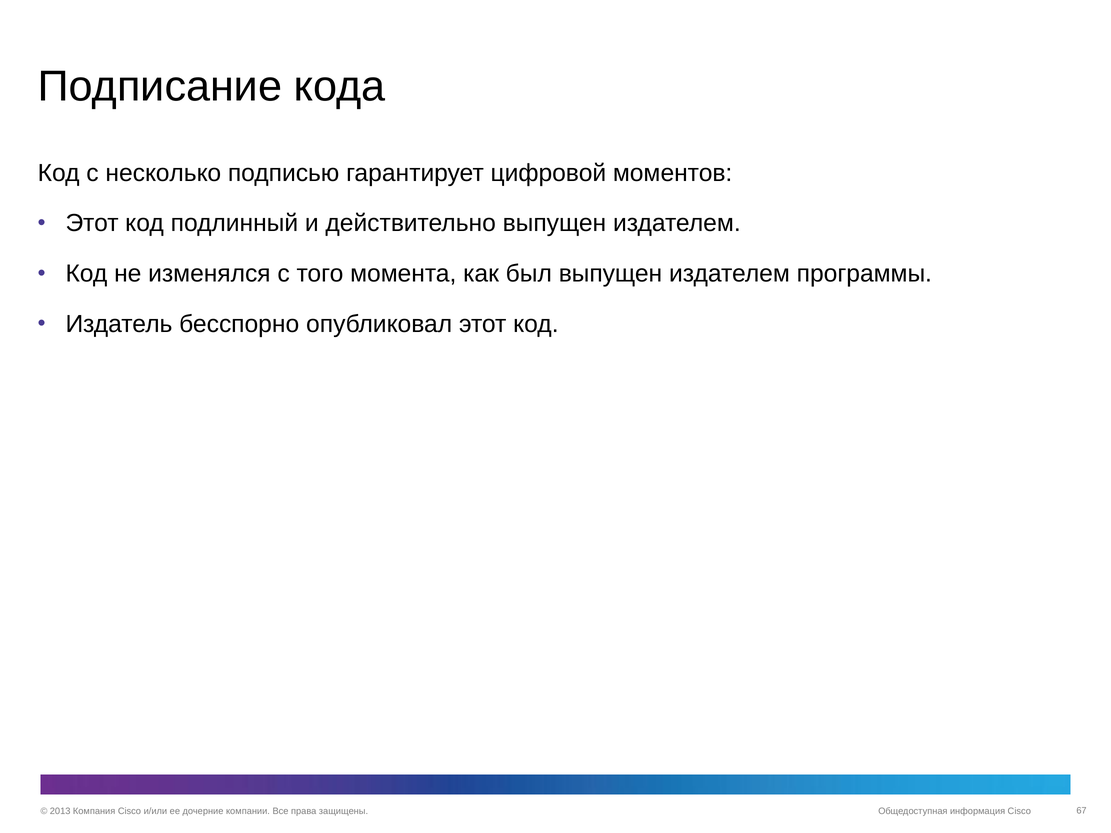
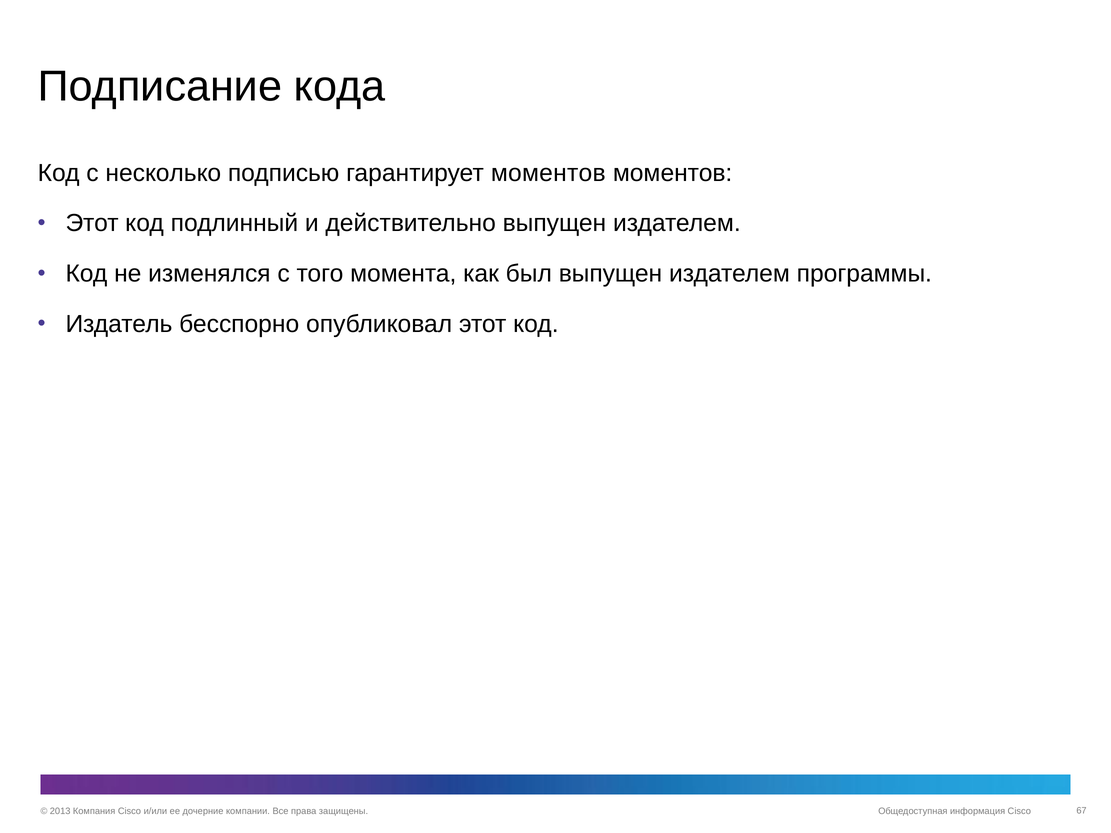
гарантирует цифровой: цифровой -> моментов
